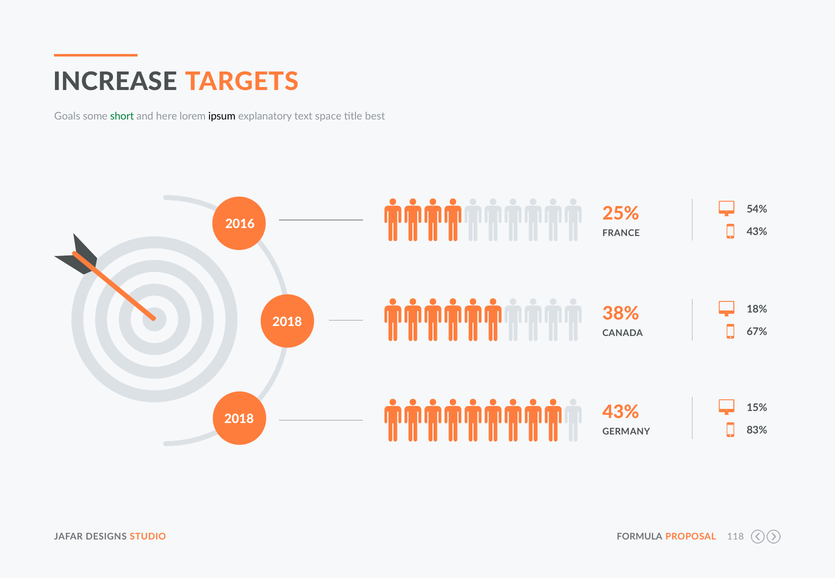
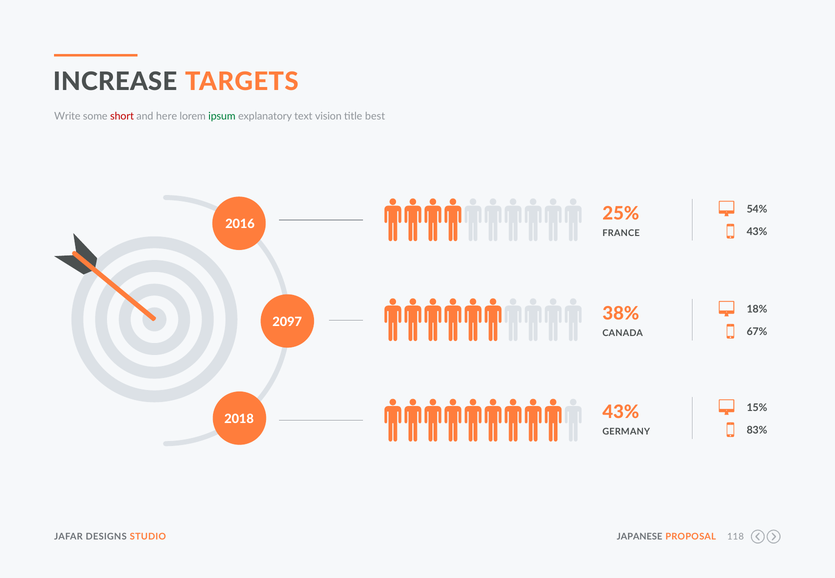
Goals: Goals -> Write
short colour: green -> red
ipsum colour: black -> green
space: space -> vision
2018 at (287, 322): 2018 -> 2097
FORMULA: FORMULA -> JAPANESE
